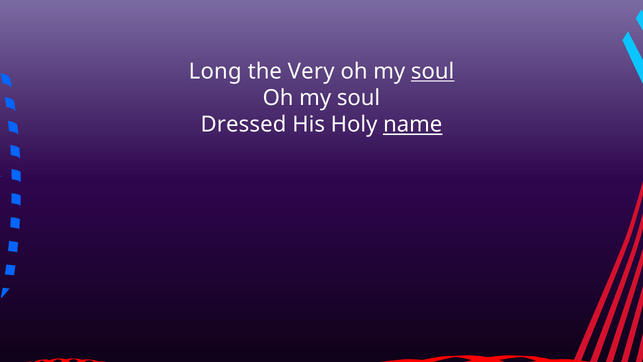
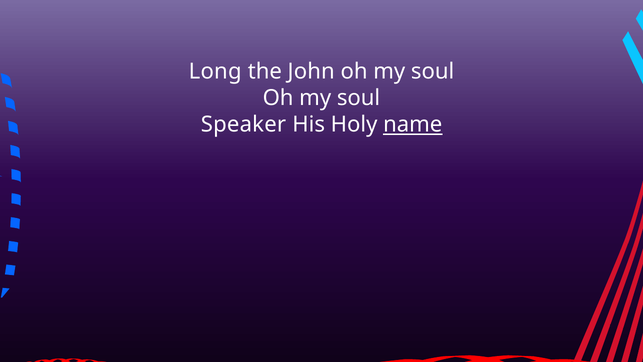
Very: Very -> John
soul at (433, 71) underline: present -> none
Dressed: Dressed -> Speaker
